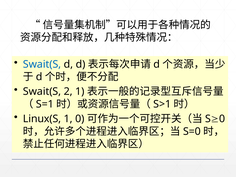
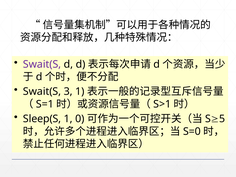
Swait(S at (42, 64) colour: blue -> purple
2: 2 -> 3
Linux(S: Linux(S -> Sleep(S
0 at (222, 119): 0 -> 5
